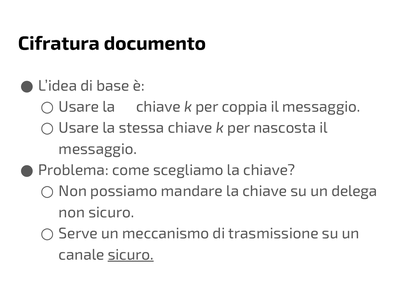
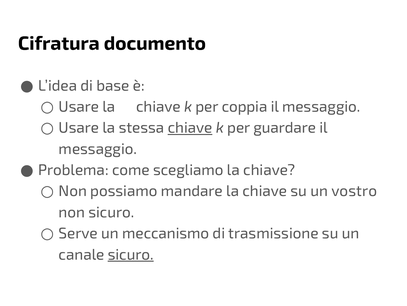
chiave at (190, 128) underline: none -> present
nascosta: nascosta -> guardare
delega: delega -> vostro
